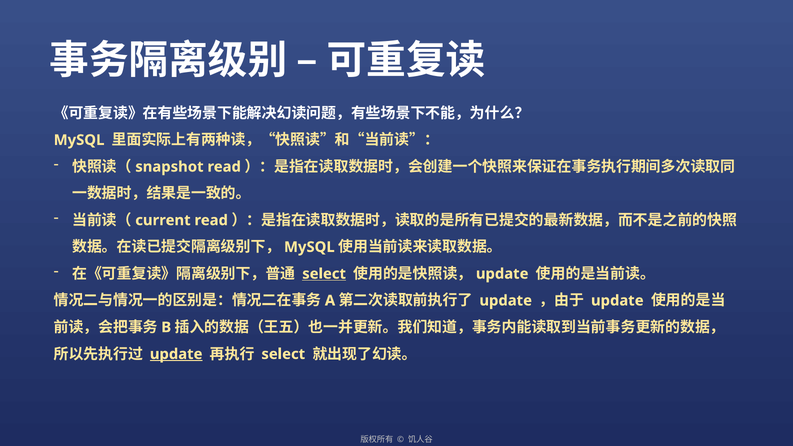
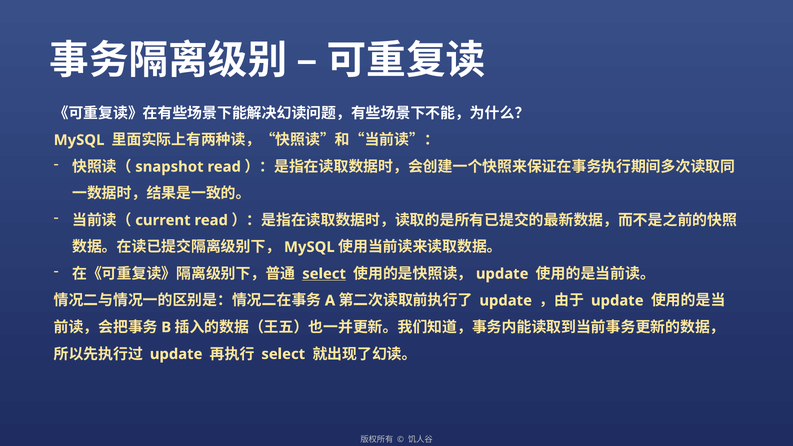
update at (176, 354) underline: present -> none
